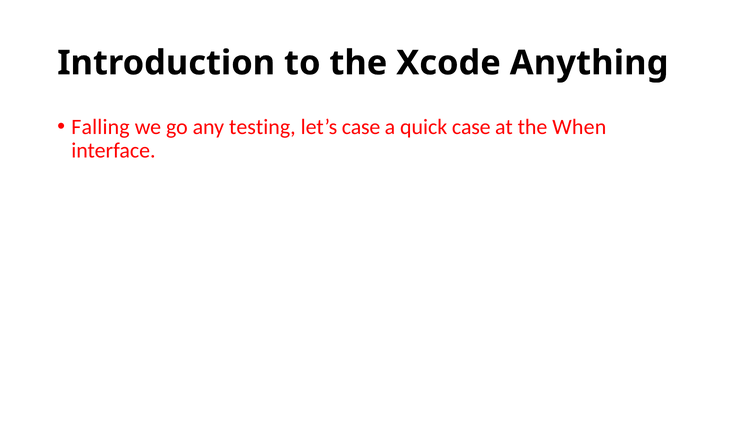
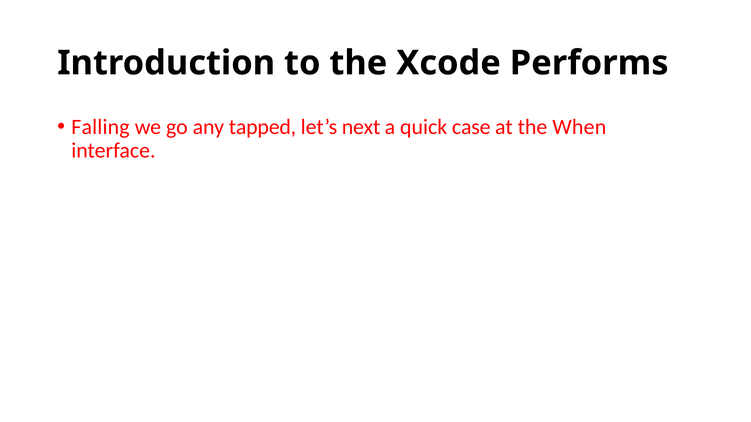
Anything: Anything -> Performs
testing: testing -> tapped
let’s case: case -> next
